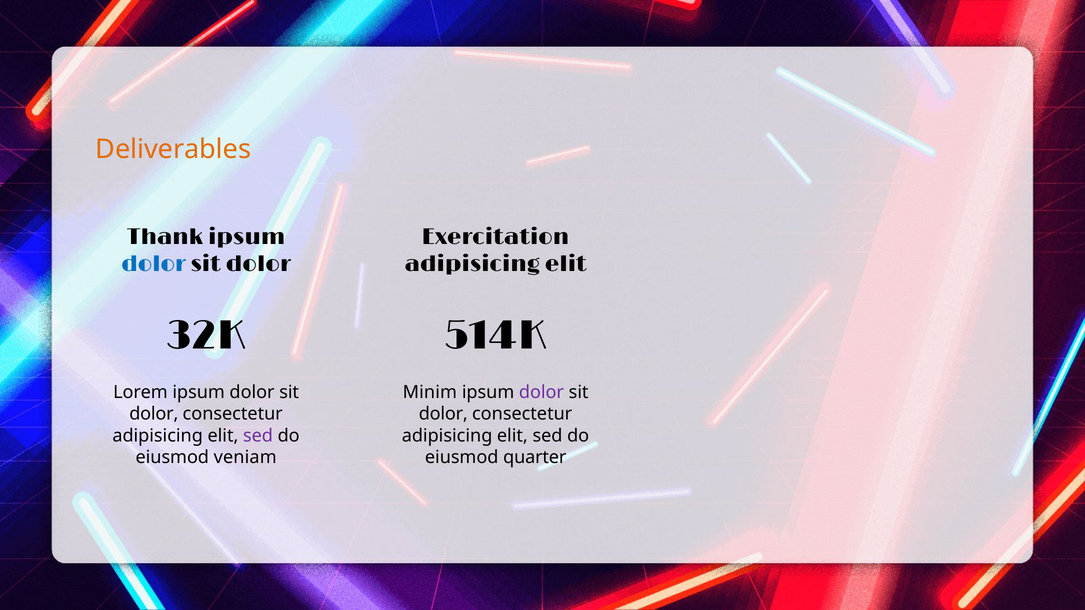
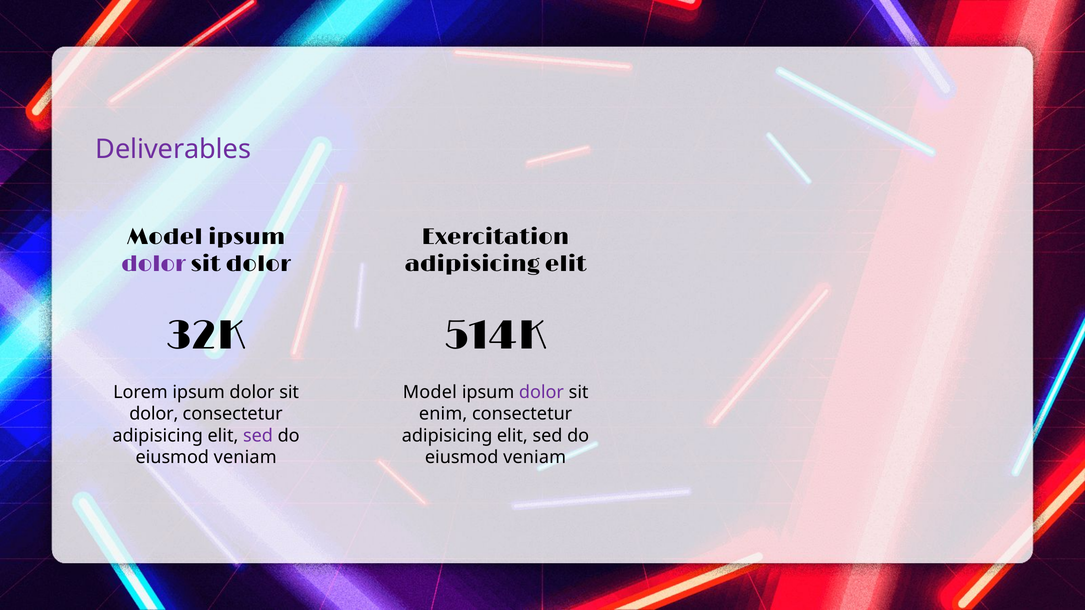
Deliverables colour: orange -> purple
Thank at (165, 237): Thank -> Model
dolor at (153, 264) colour: blue -> purple
Minim at (430, 392): Minim -> Model
dolor at (443, 414): dolor -> enim
quarter at (535, 458): quarter -> veniam
